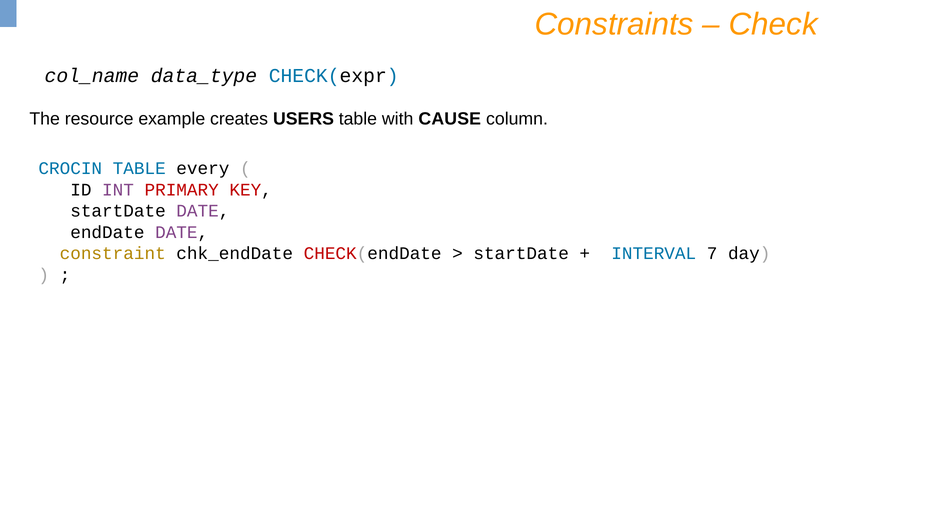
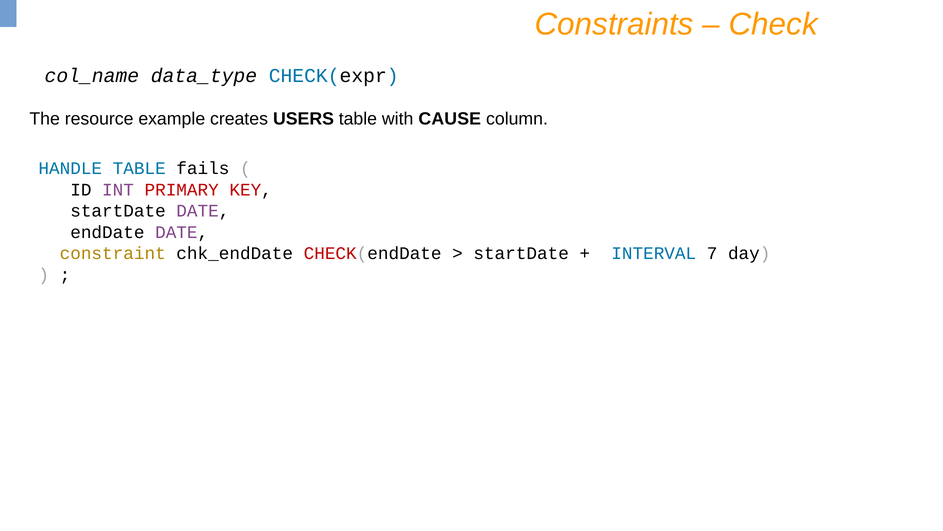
CROCIN: CROCIN -> HANDLE
every: every -> fails
